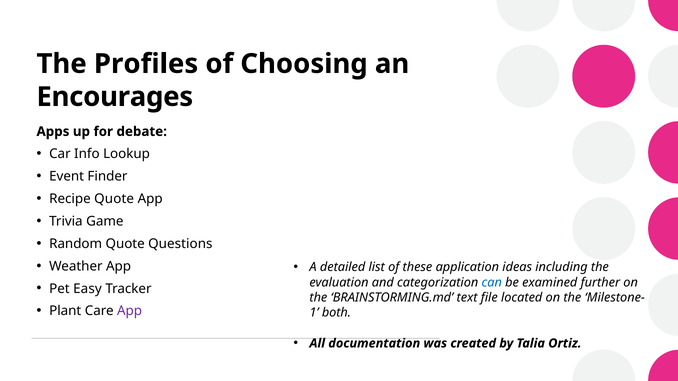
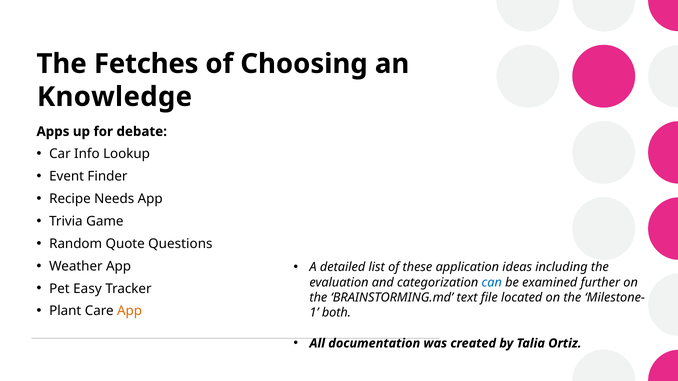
Profiles: Profiles -> Fetches
Encourages: Encourages -> Knowledge
Recipe Quote: Quote -> Needs
App at (130, 311) colour: purple -> orange
